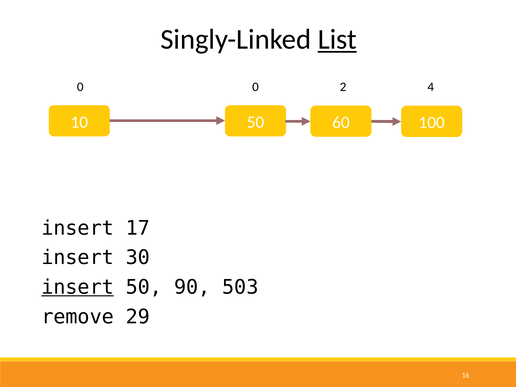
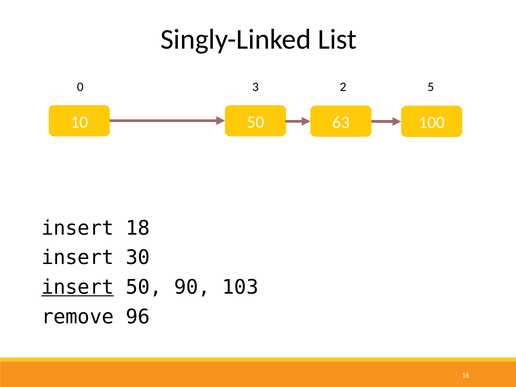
List underline: present -> none
0 0: 0 -> 3
4: 4 -> 5
60: 60 -> 63
17: 17 -> 18
503: 503 -> 103
29: 29 -> 96
